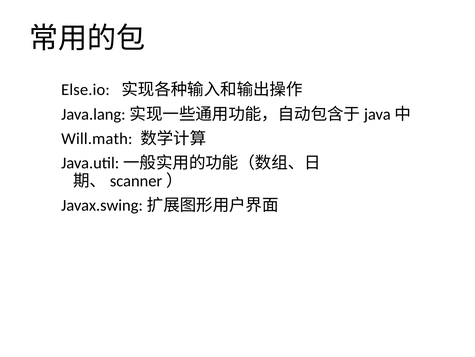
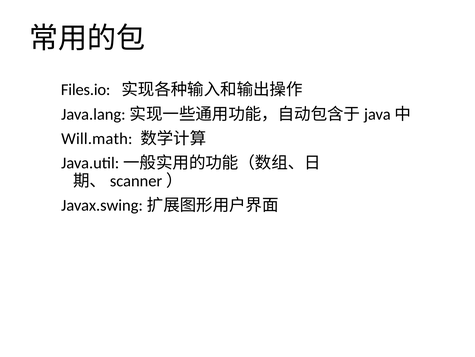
Else.io: Else.io -> Files.io
